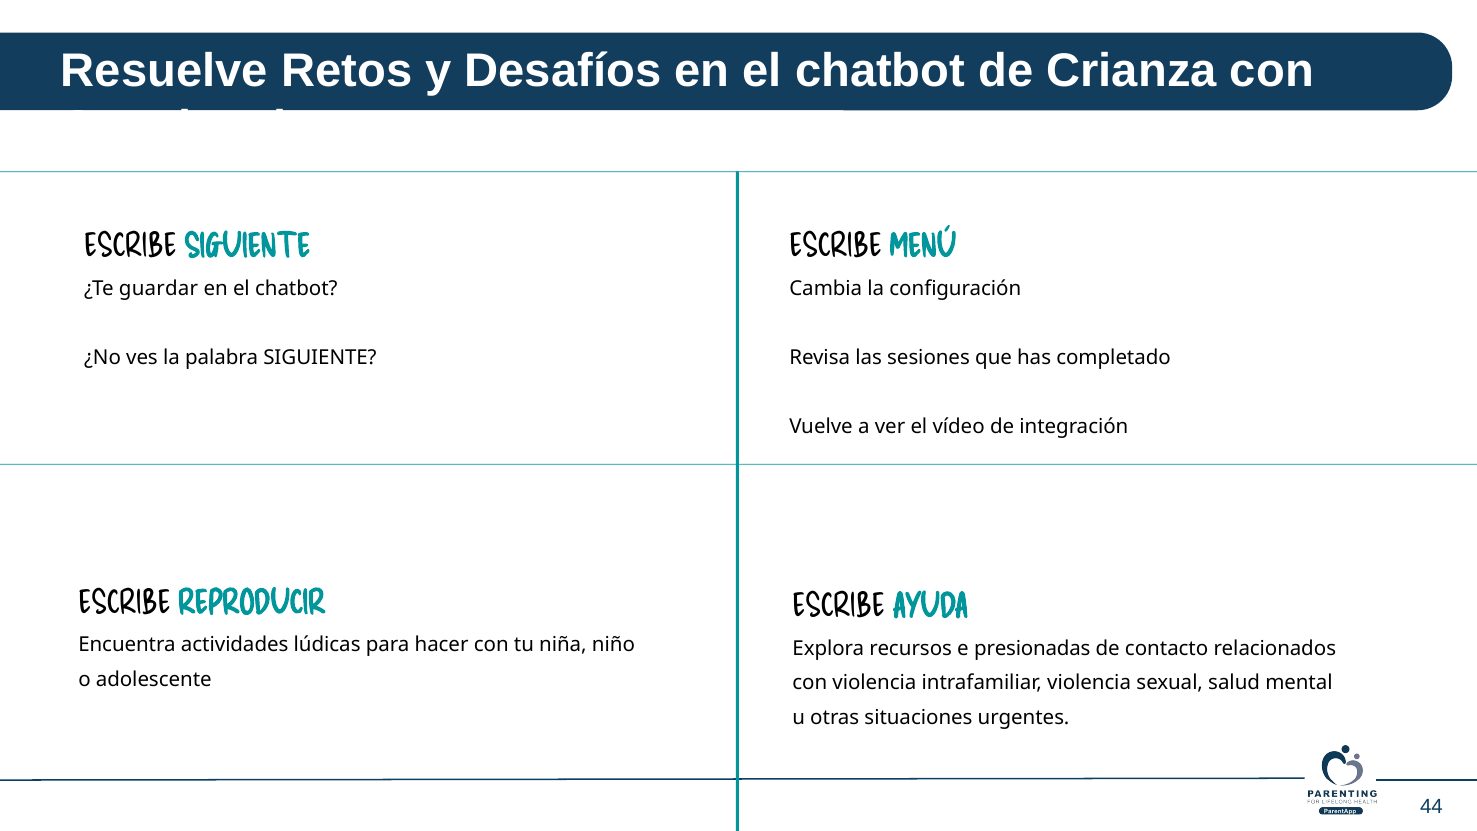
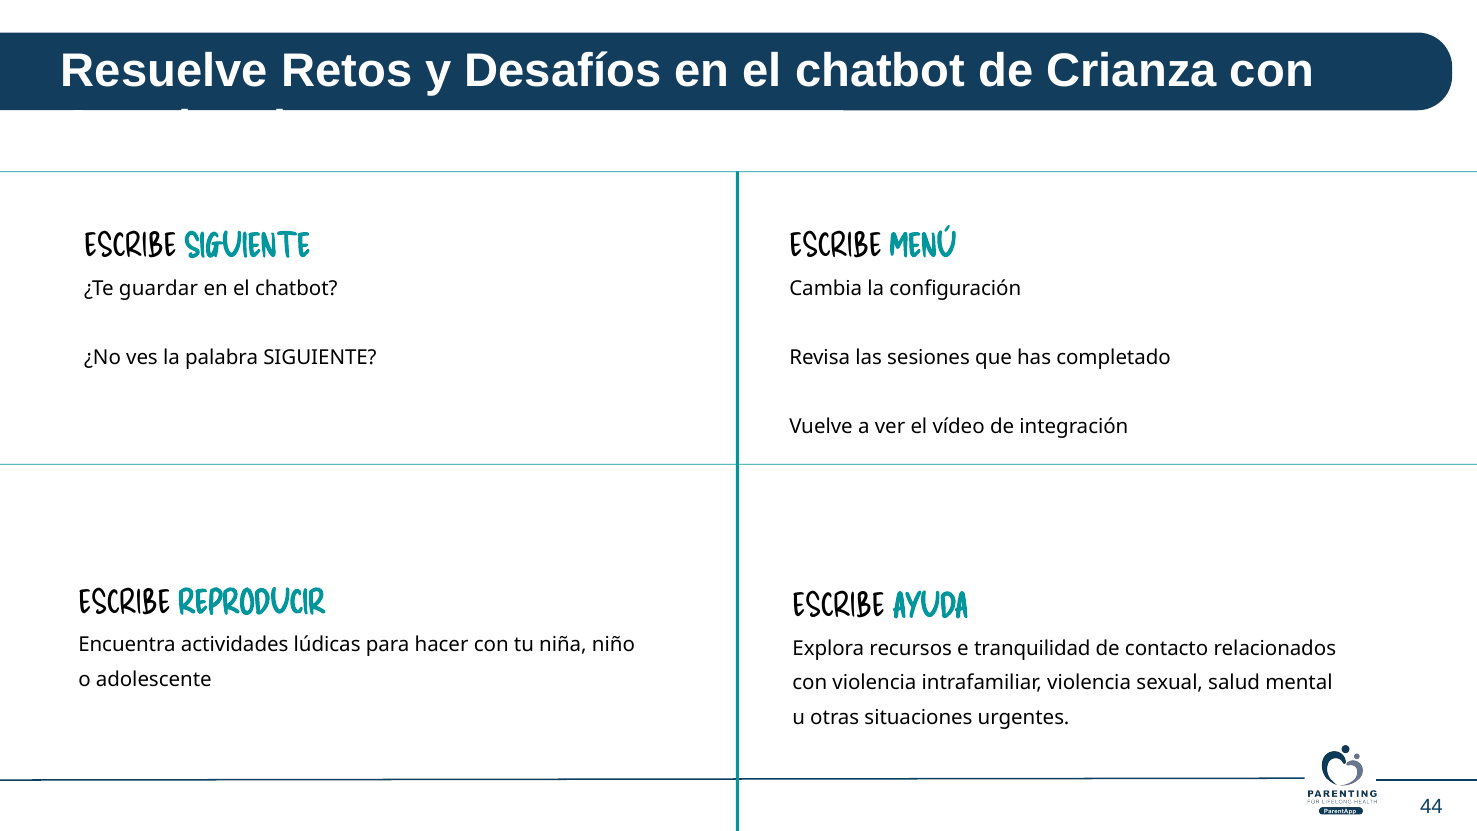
presionadas: presionadas -> tranquilidad
